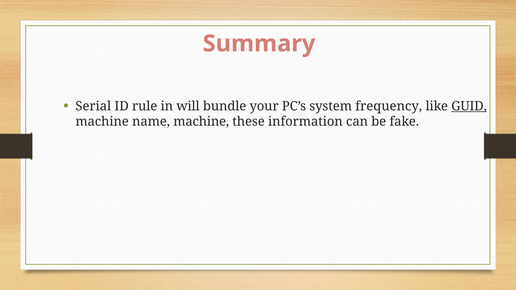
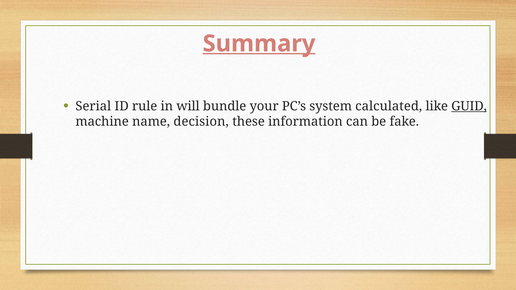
Summary underline: none -> present
frequency: frequency -> calculated
name machine: machine -> decision
